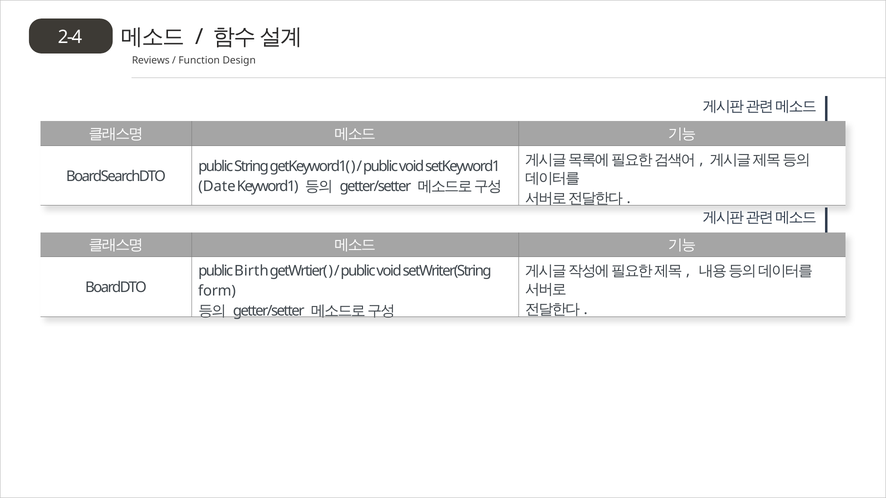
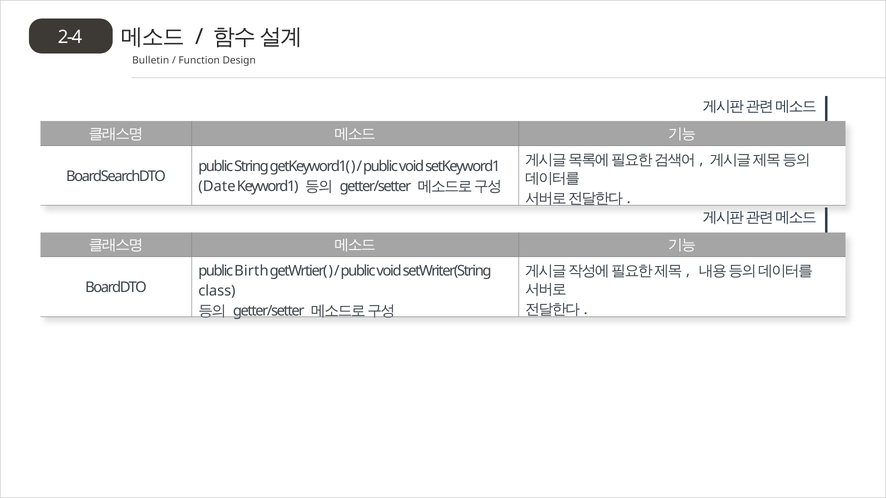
Reviews: Reviews -> Bulletin
form: form -> class
